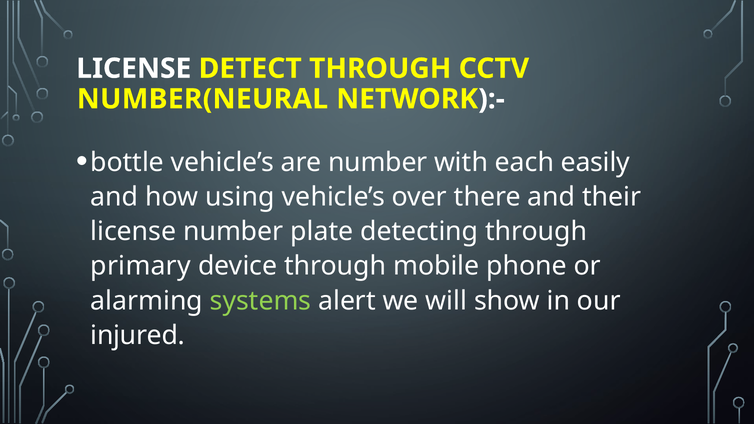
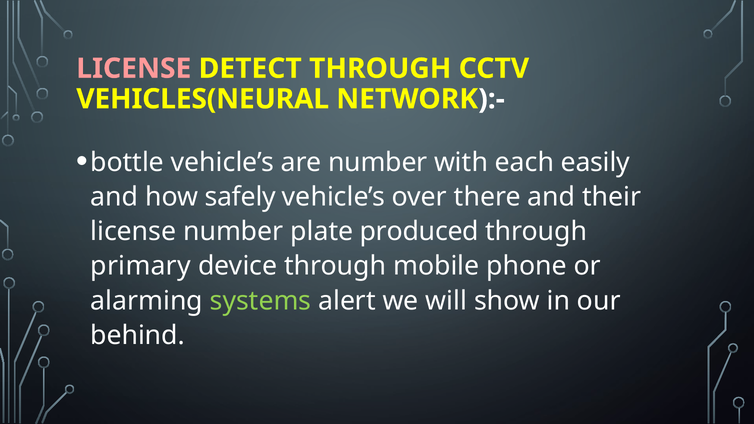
LICENSE at (134, 69) colour: white -> pink
NUMBER(NEURAL: NUMBER(NEURAL -> VEHICLES(NEURAL
using: using -> safely
detecting: detecting -> produced
injured: injured -> behind
